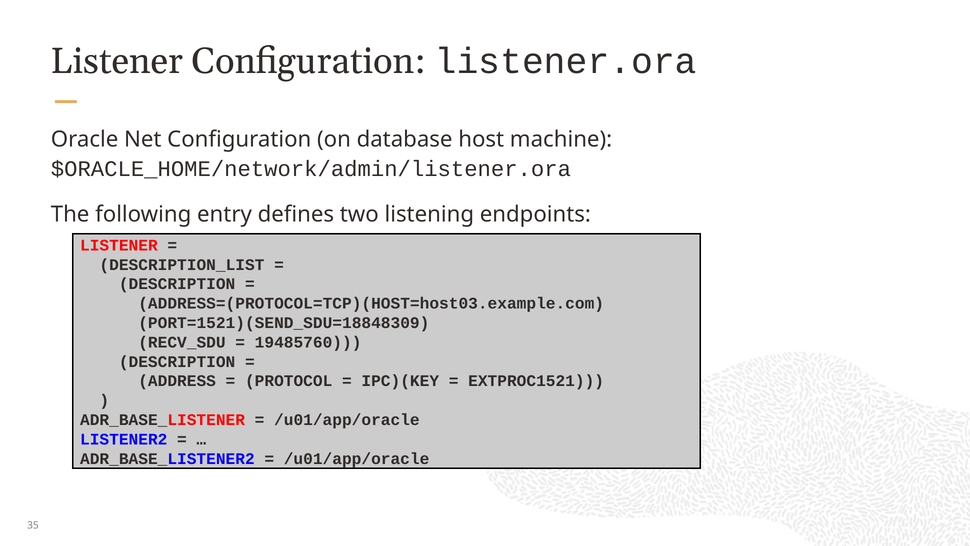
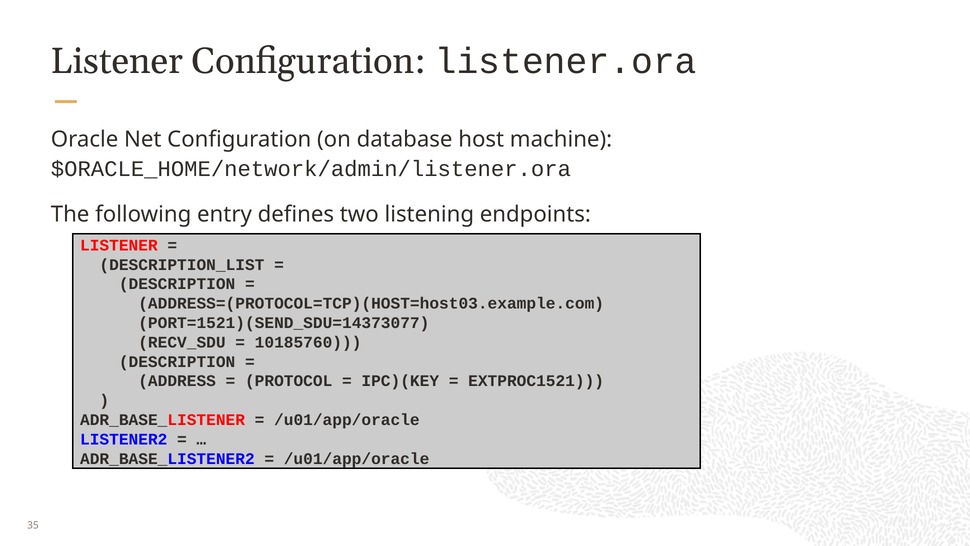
PORT=1521)(SEND_SDU=18848309: PORT=1521)(SEND_SDU=18848309 -> PORT=1521)(SEND_SDU=14373077
19485760: 19485760 -> 10185760
